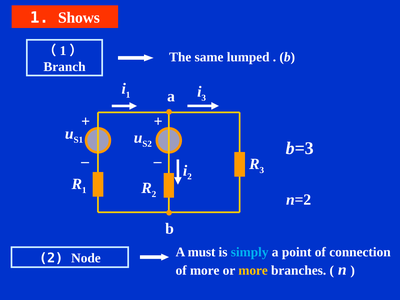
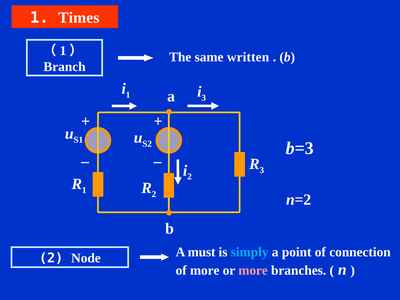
Shows: Shows -> Times
lumped: lumped -> written
more at (253, 270) colour: yellow -> pink
